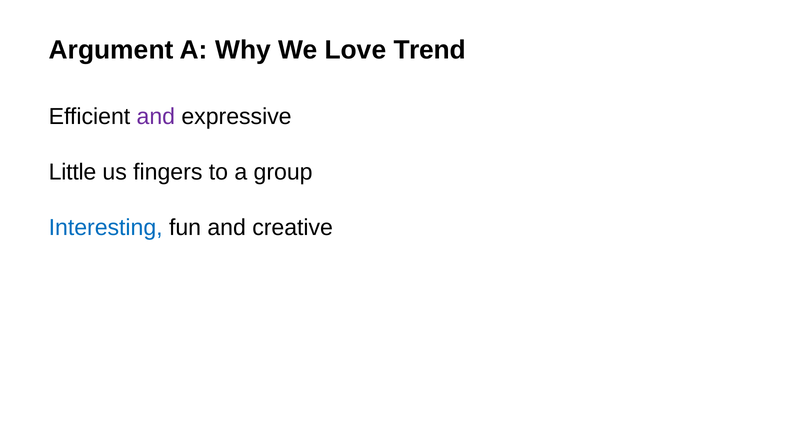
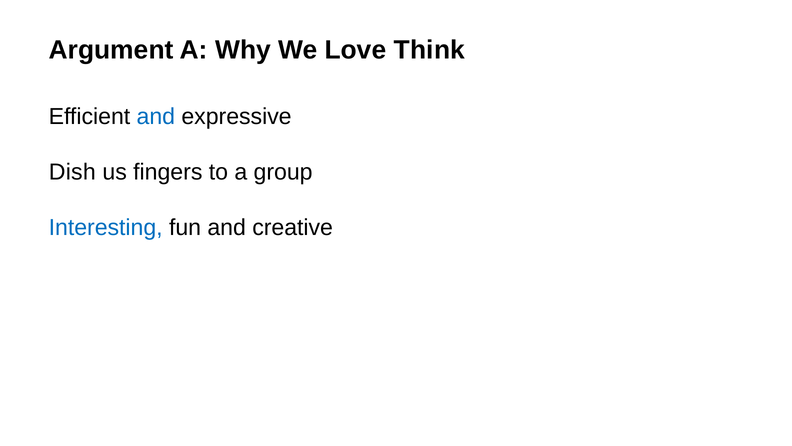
Trend: Trend -> Think
and at (156, 117) colour: purple -> blue
Little: Little -> Dish
